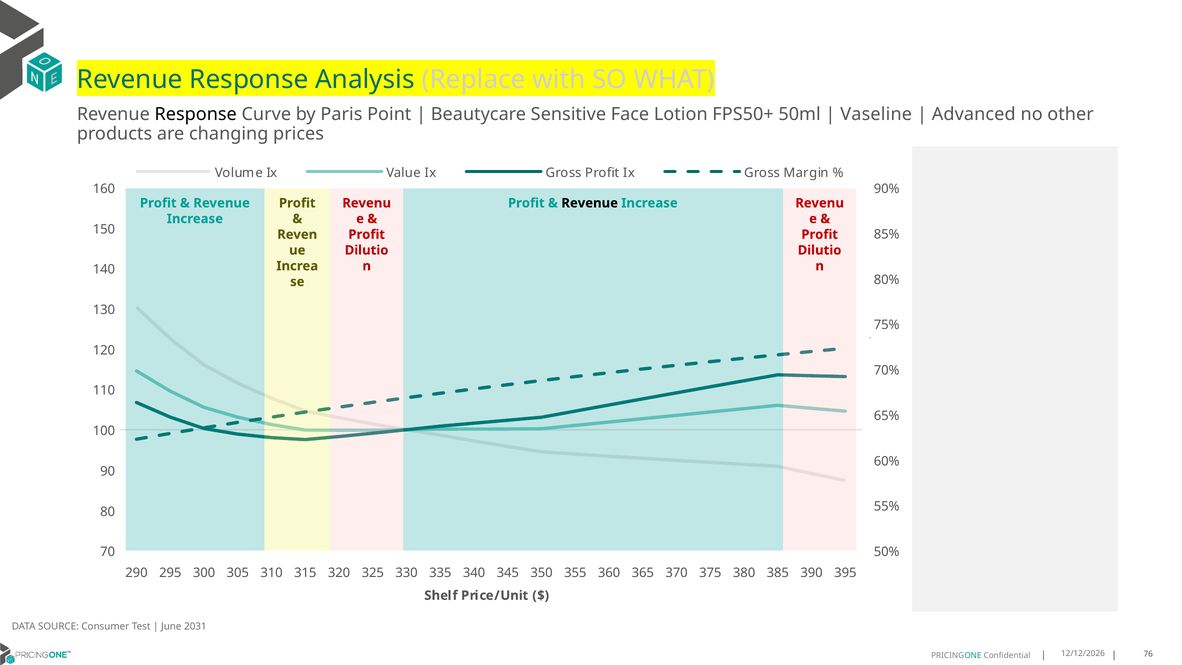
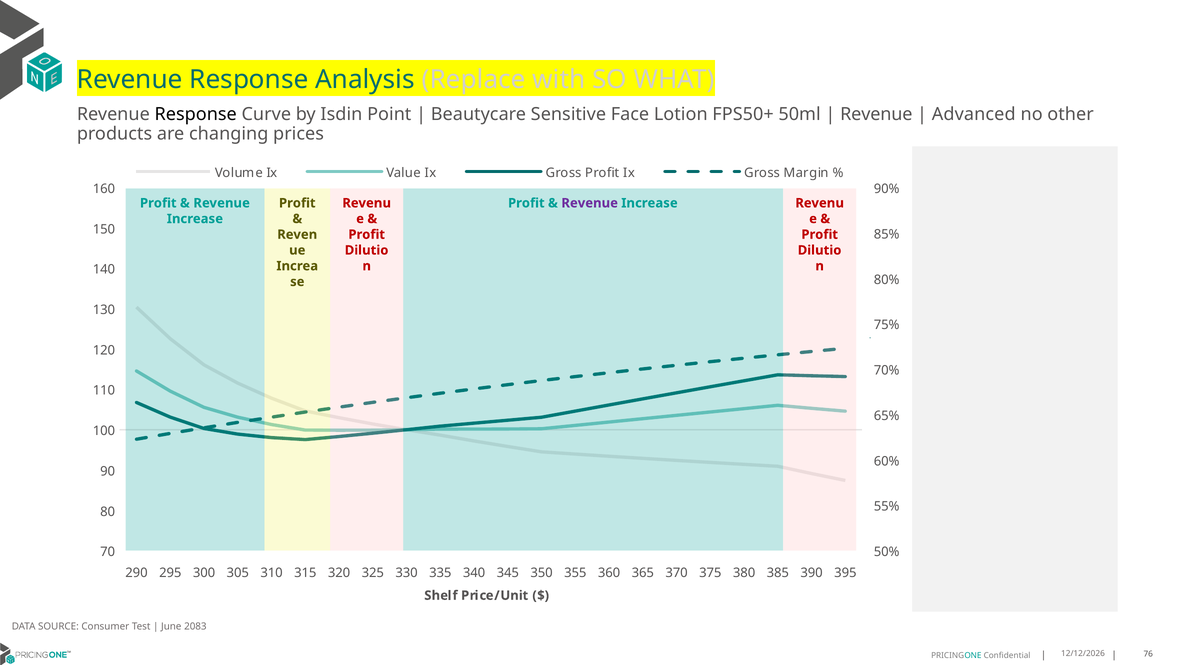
Paris: Paris -> Isdin
Vaseline at (876, 114): Vaseline -> Revenue
Revenue at (590, 203) colour: black -> purple
2031: 2031 -> 2083
